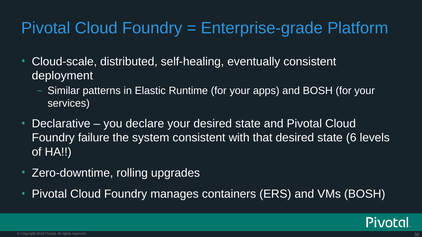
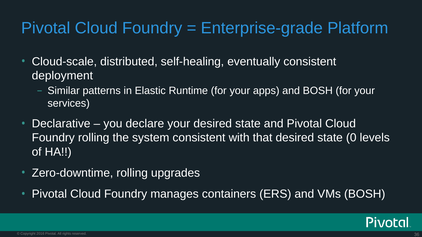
Foundry failure: failure -> rolling
6: 6 -> 0
